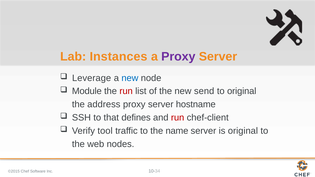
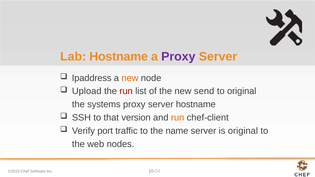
Lab Instances: Instances -> Hostname
Leverage: Leverage -> Ipaddress
new at (130, 78) colour: blue -> orange
Module: Module -> Upload
address: address -> systems
defines: defines -> version
run at (178, 118) colour: red -> orange
tool: tool -> port
